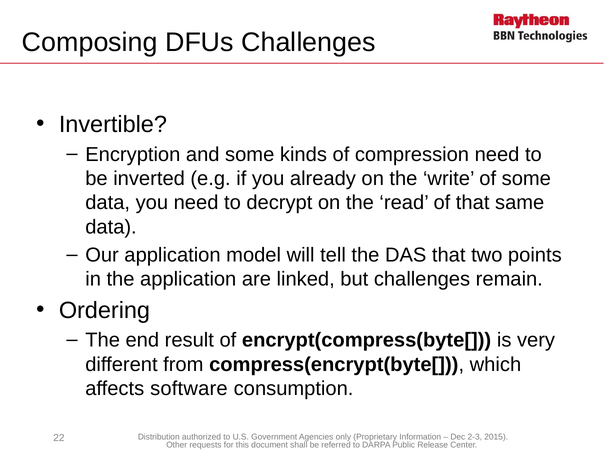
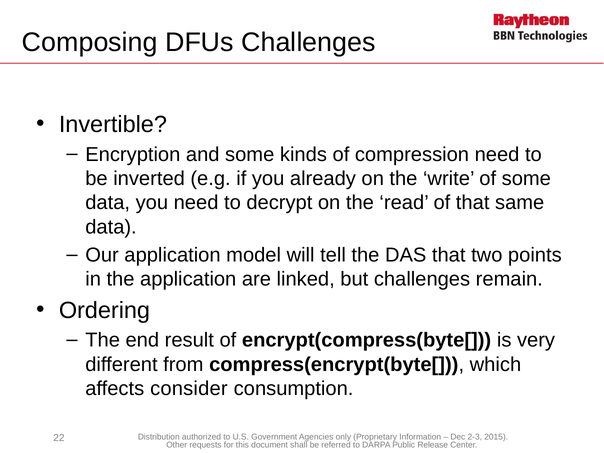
software: software -> consider
